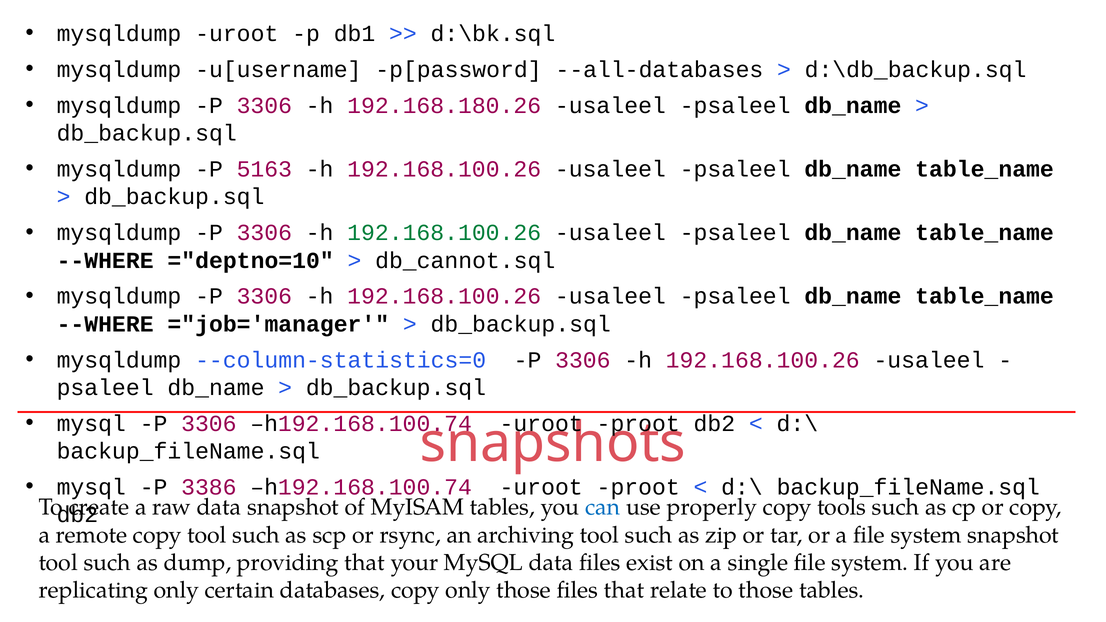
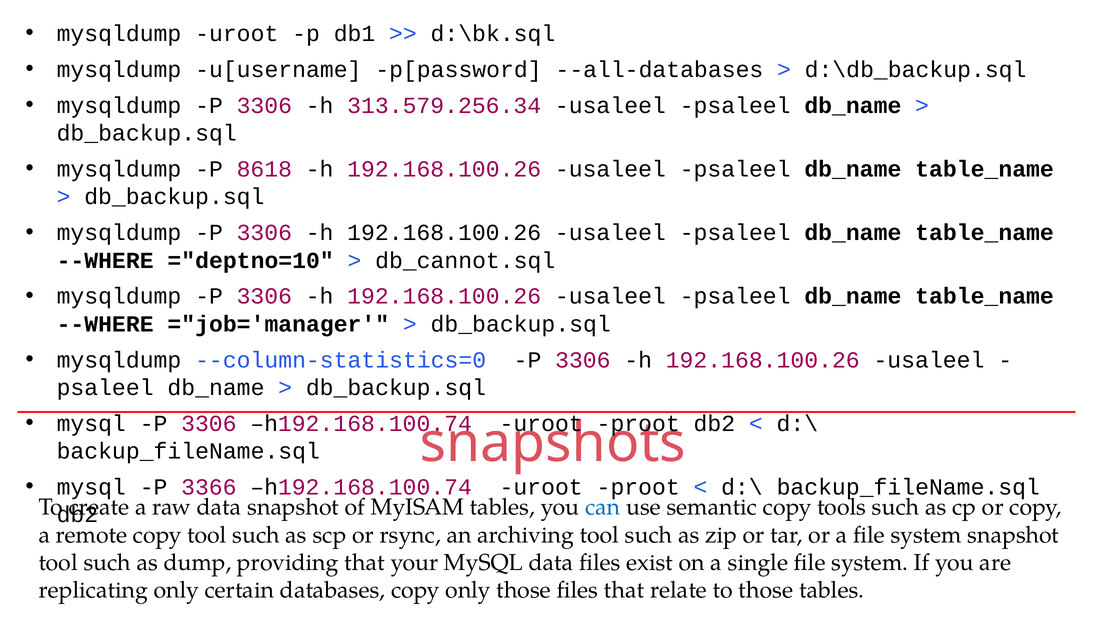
192.168.180.26: 192.168.180.26 -> 313.579.256.34
5163: 5163 -> 8618
192.168.100.26 at (444, 233) colour: green -> black
3386: 3386 -> 3366
properly: properly -> semantic
